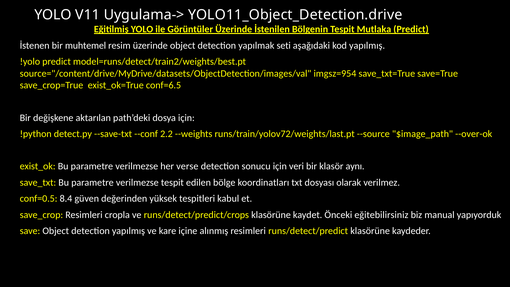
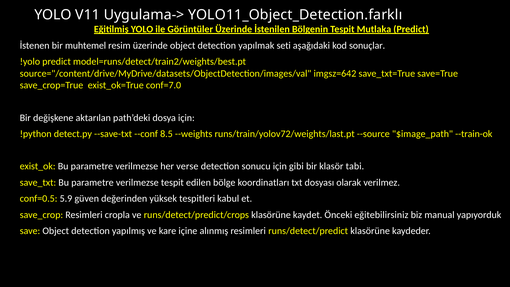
YOLO11_Object_Detection.drive: YOLO11_Object_Detection.drive -> YOLO11_Object_Detection.farklı
kod yapılmış: yapılmış -> sonuçlar
imgsz=954: imgsz=954 -> imgsz=642
conf=6.5: conf=6.5 -> conf=7.0
2.2: 2.2 -> 8.5
--over-ok: --over-ok -> --train-ok
veri: veri -> gibi
aynı: aynı -> tabi
8.4: 8.4 -> 5.9
